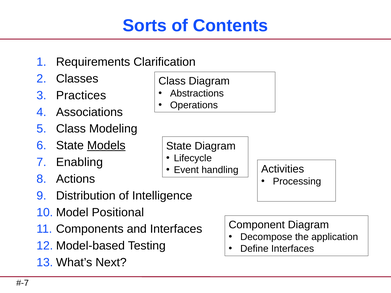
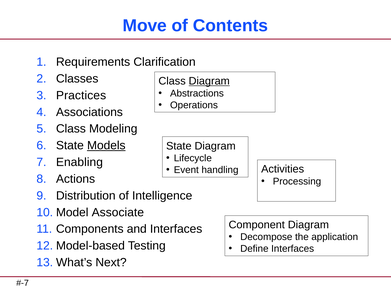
Sorts: Sorts -> Move
Diagram at (209, 81) underline: none -> present
Positional: Positional -> Associate
